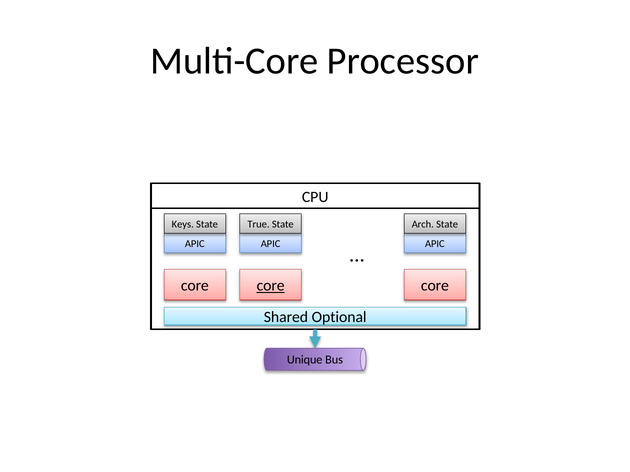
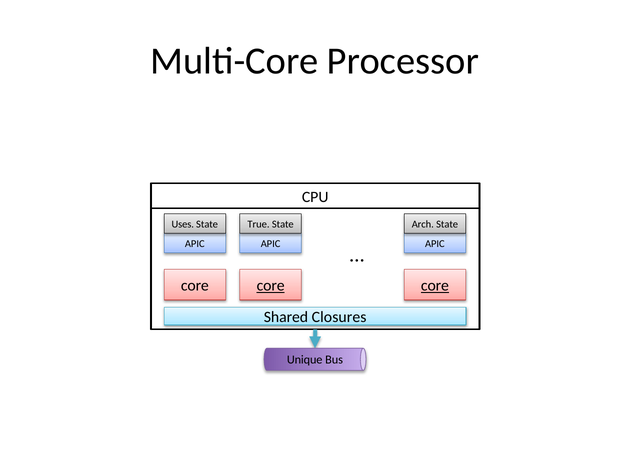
Keys: Keys -> Uses
core at (435, 286) underline: none -> present
Optional: Optional -> Closures
